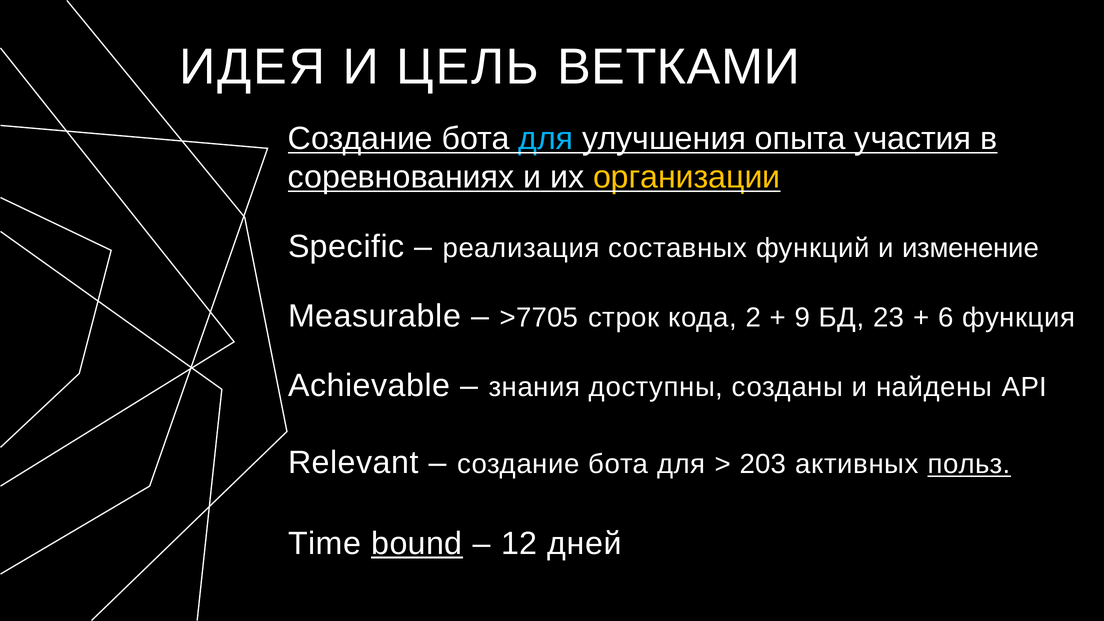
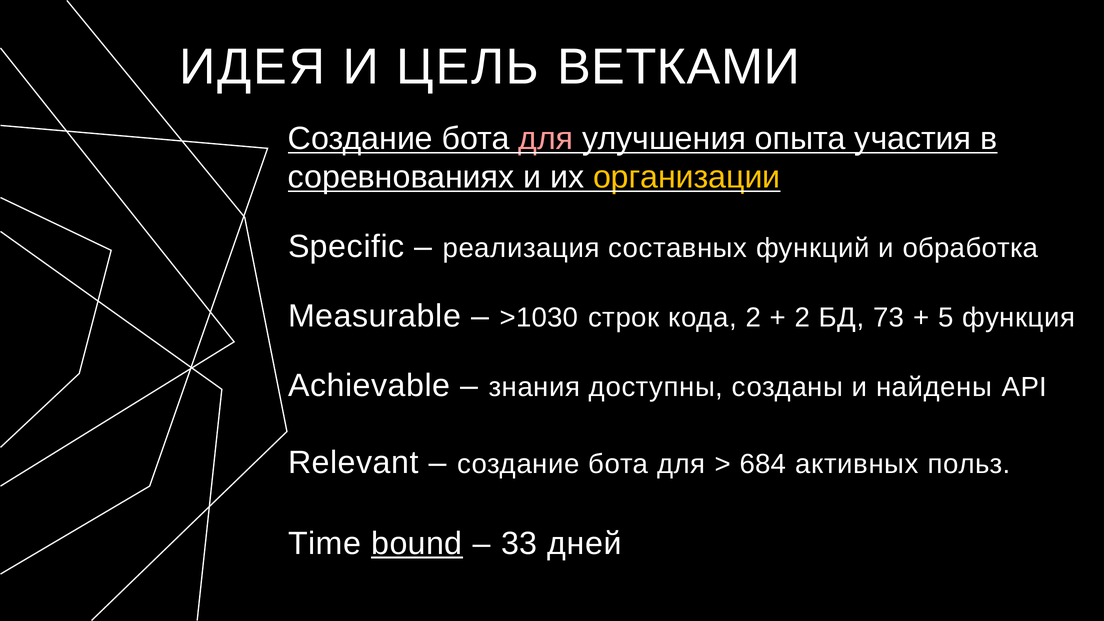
для at (546, 139) colour: light blue -> pink
изменение: изменение -> обработка
>7705: >7705 -> >1030
9 at (802, 318): 9 -> 2
23: 23 -> 73
6: 6 -> 5
203: 203 -> 684
польз underline: present -> none
12: 12 -> 33
